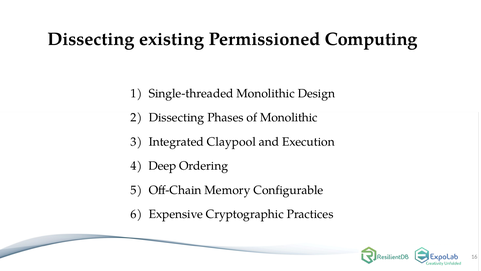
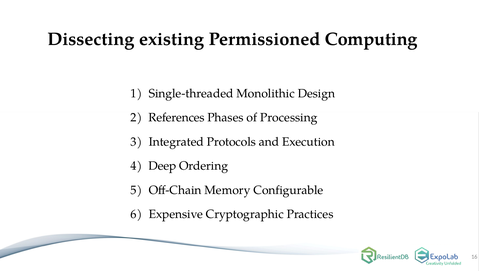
Dissecting at (177, 117): Dissecting -> References
of Monolithic: Monolithic -> Processing
Claypool: Claypool -> Protocols
